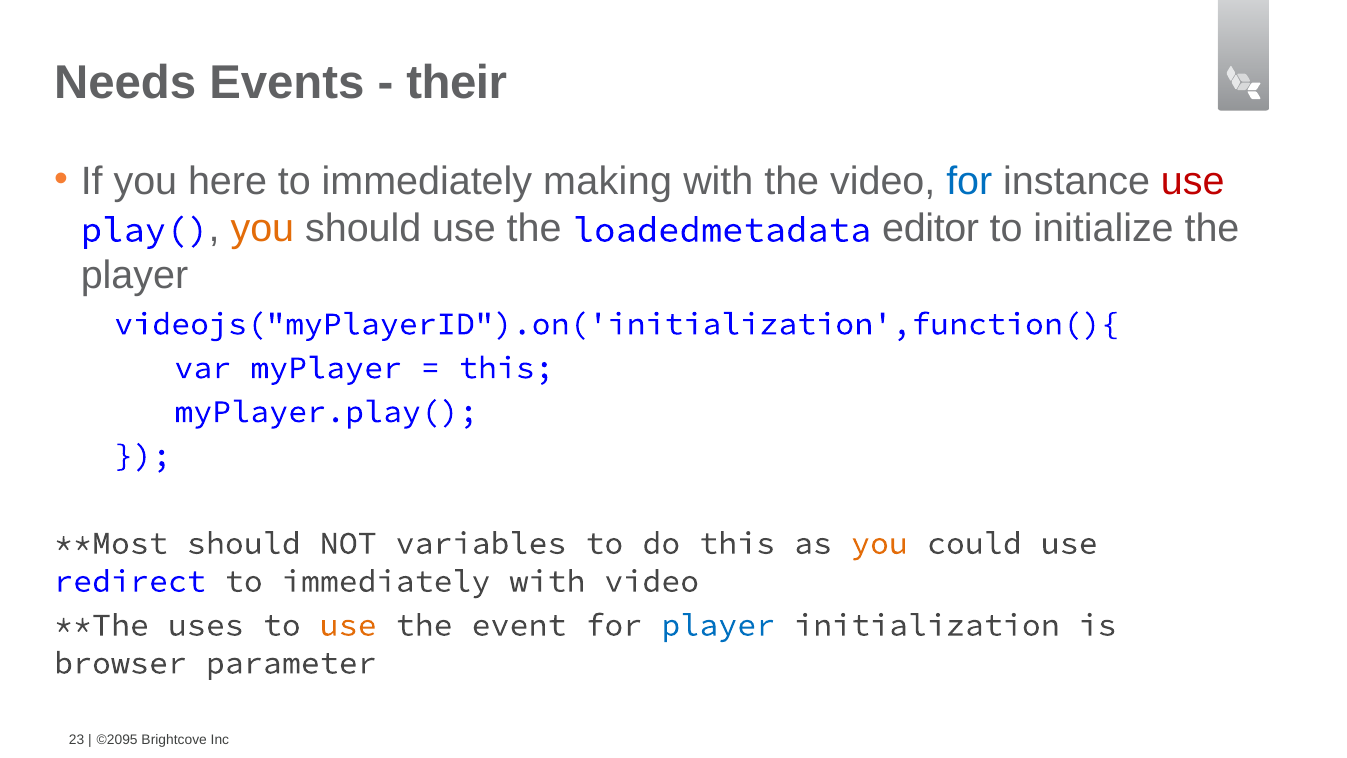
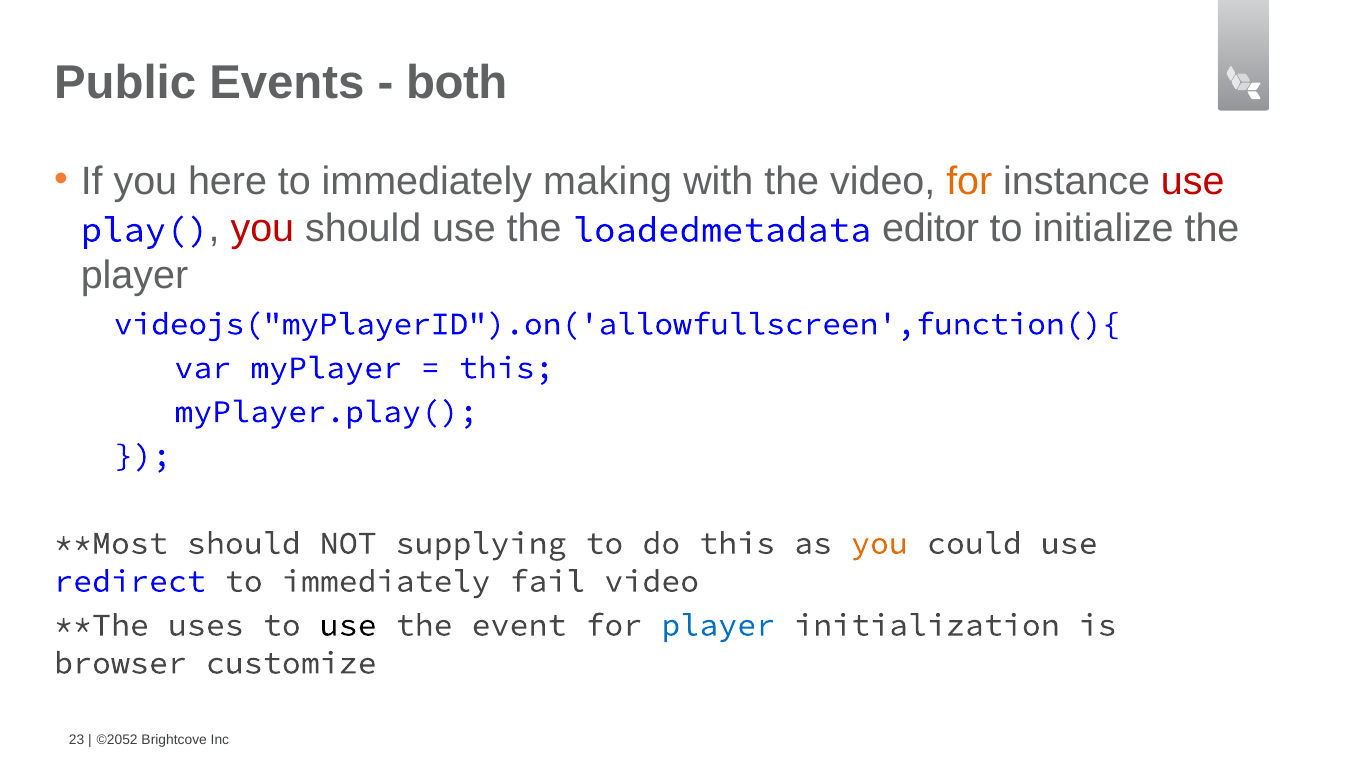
Needs: Needs -> Public
their: their -> both
for at (969, 181) colour: blue -> orange
you at (262, 228) colour: orange -> red
videojs("myPlayerID").on('initialization',function(){: videojs("myPlayerID").on('initialization',function(){ -> videojs("myPlayerID").on('allowfullscreen',function(){
variables: variables -> supplying
immediately with: with -> fail
use at (348, 625) colour: orange -> black
parameter: parameter -> customize
©2095: ©2095 -> ©2052
